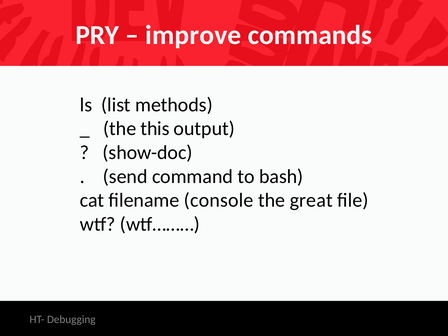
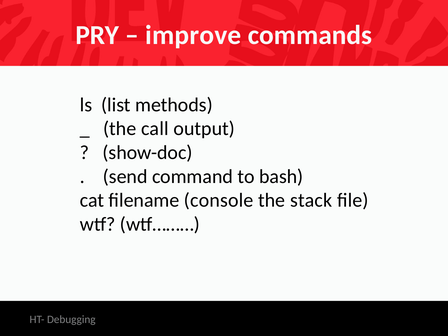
this: this -> call
great: great -> stack
